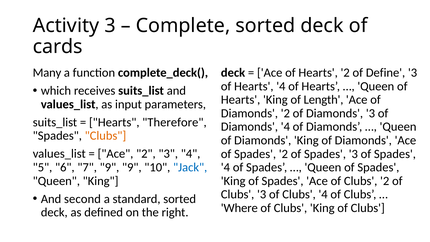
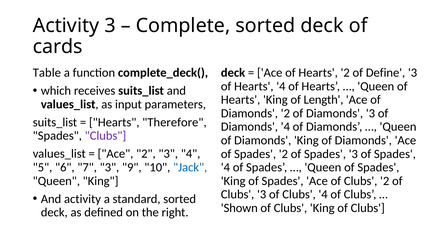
Many: Many -> Table
Clubs at (105, 136) colour: orange -> purple
7 9: 9 -> 3
And second: second -> activity
Where: Where -> Shown
